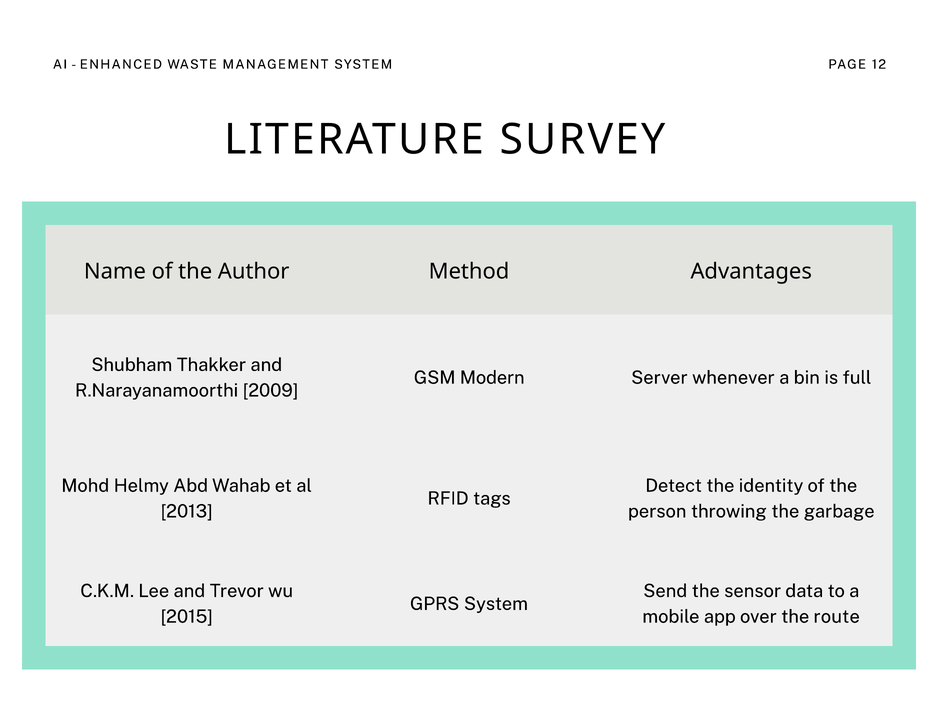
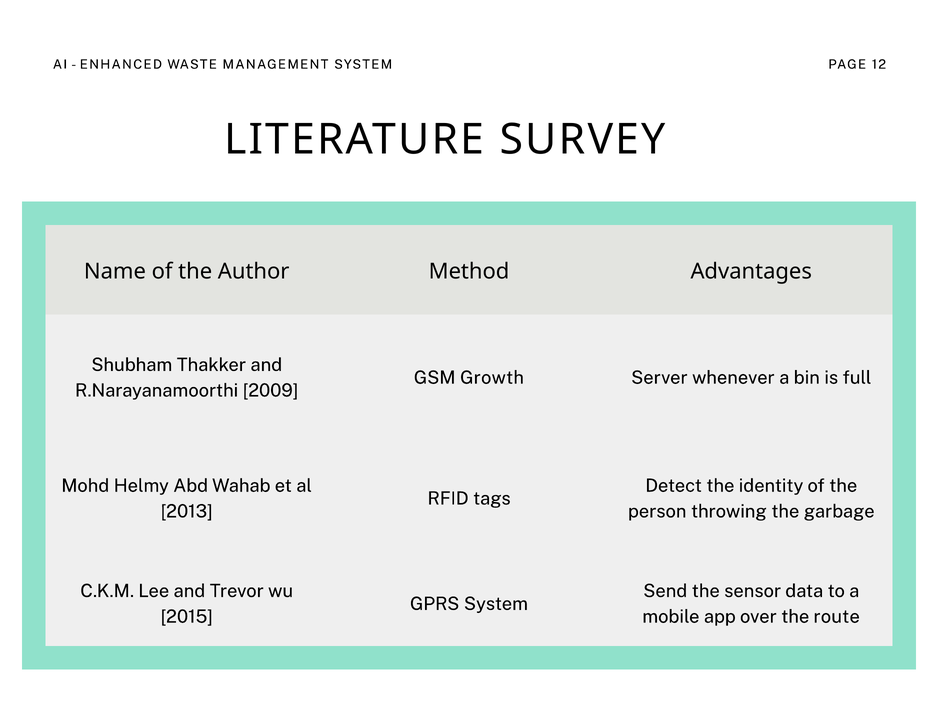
Modern: Modern -> Growth
